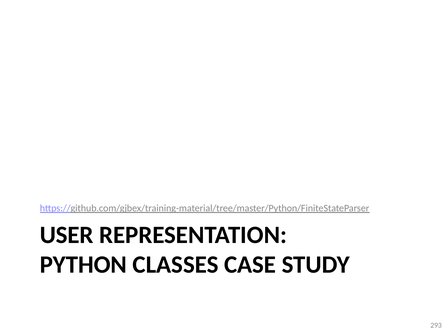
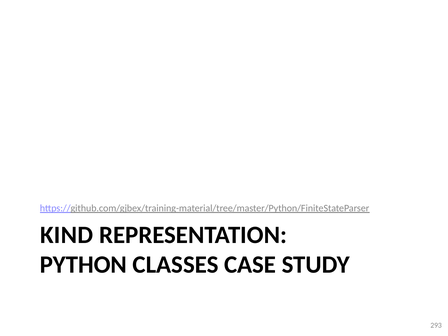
USER: USER -> KIND
